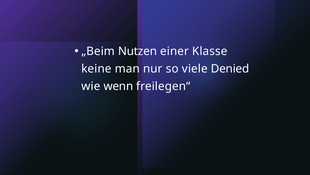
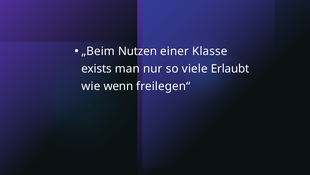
keine: keine -> exists
Denied: Denied -> Erlaubt
